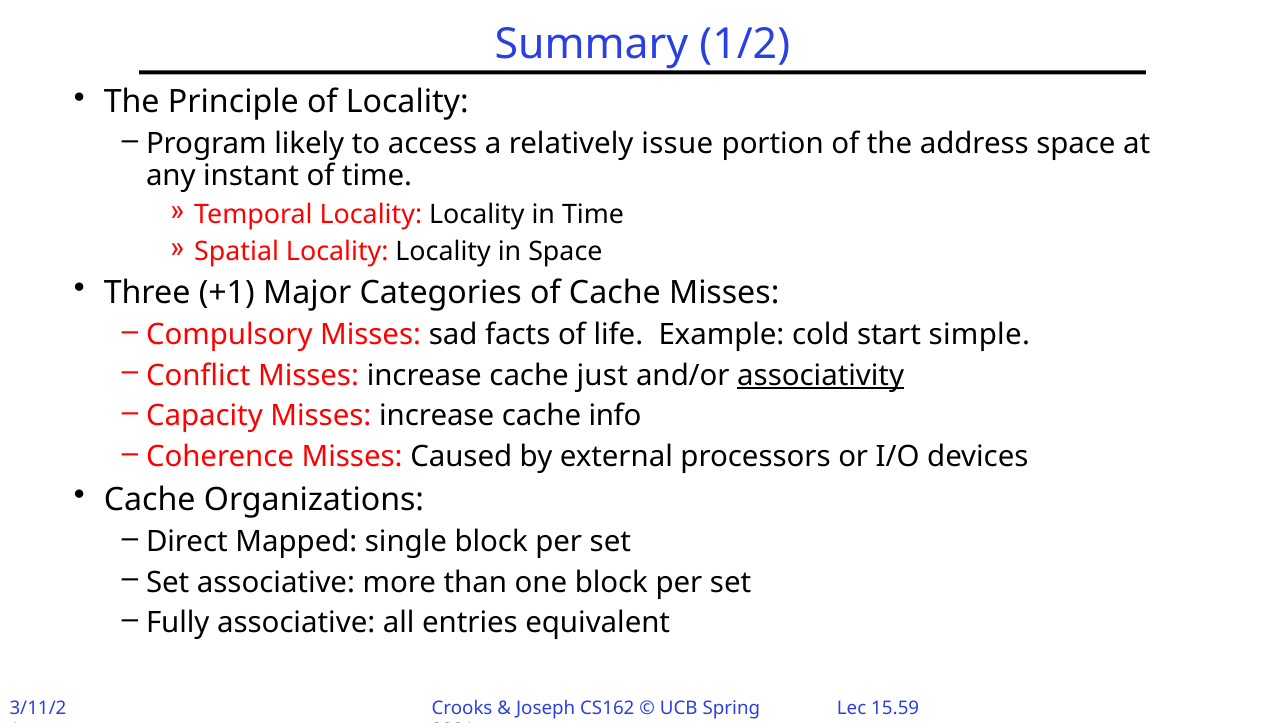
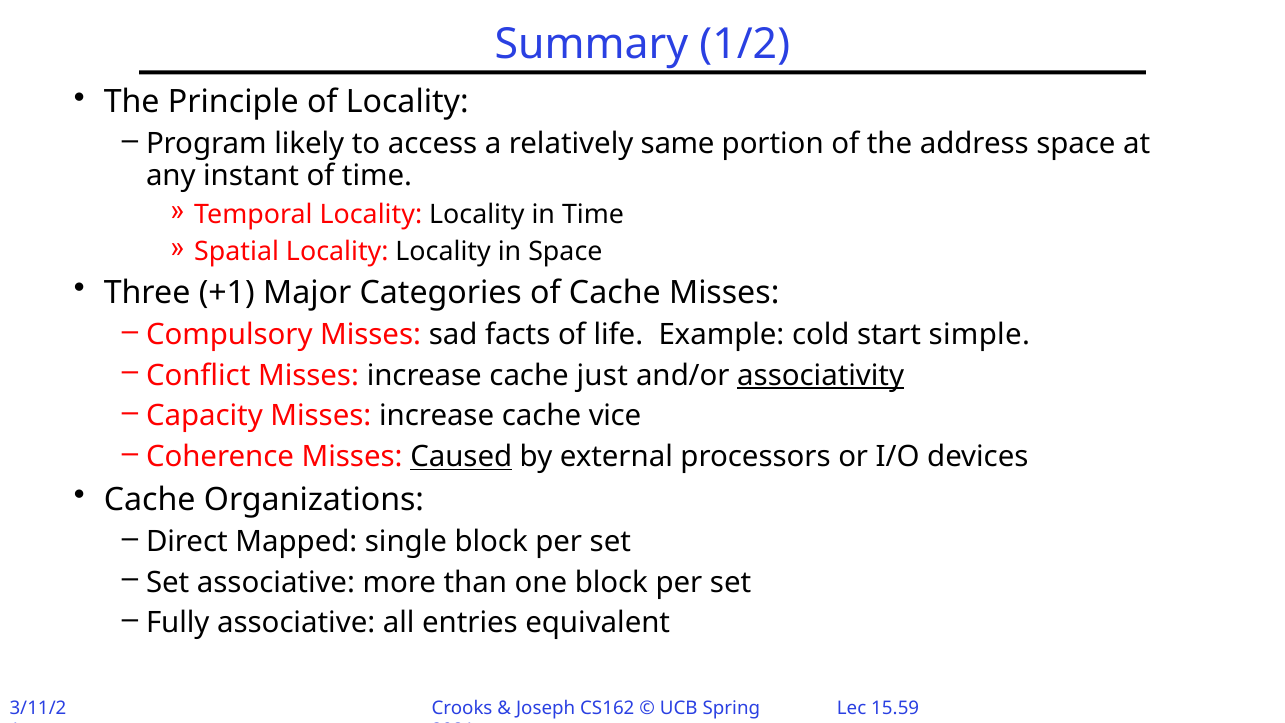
issue: issue -> same
info: info -> vice
Caused underline: none -> present
